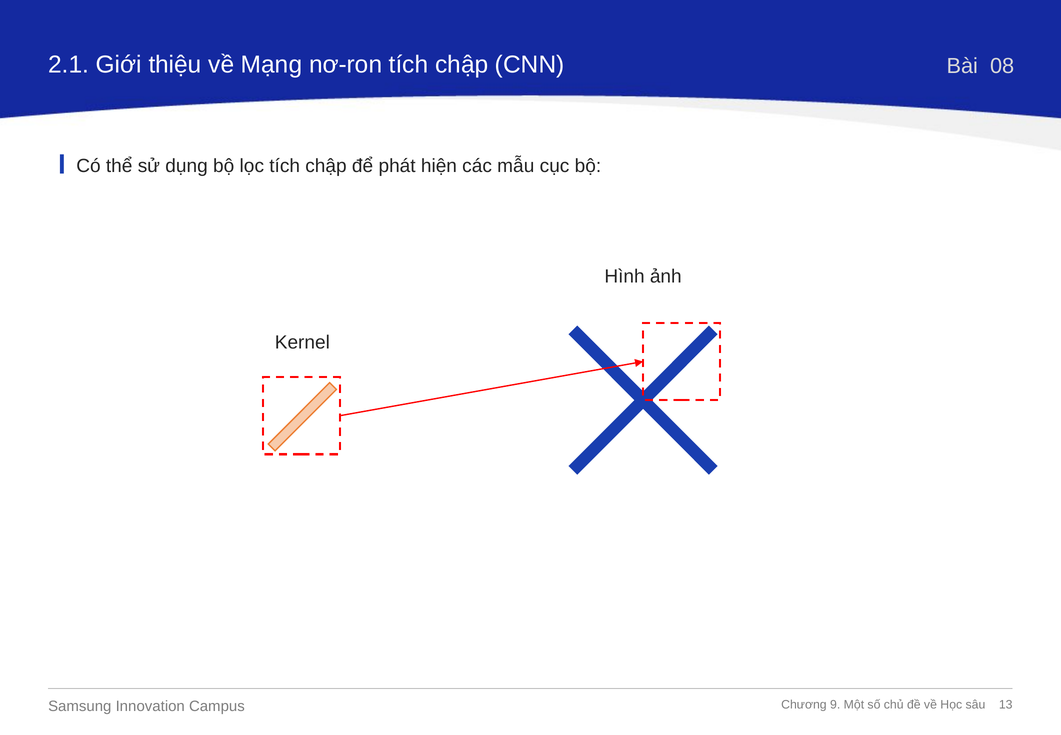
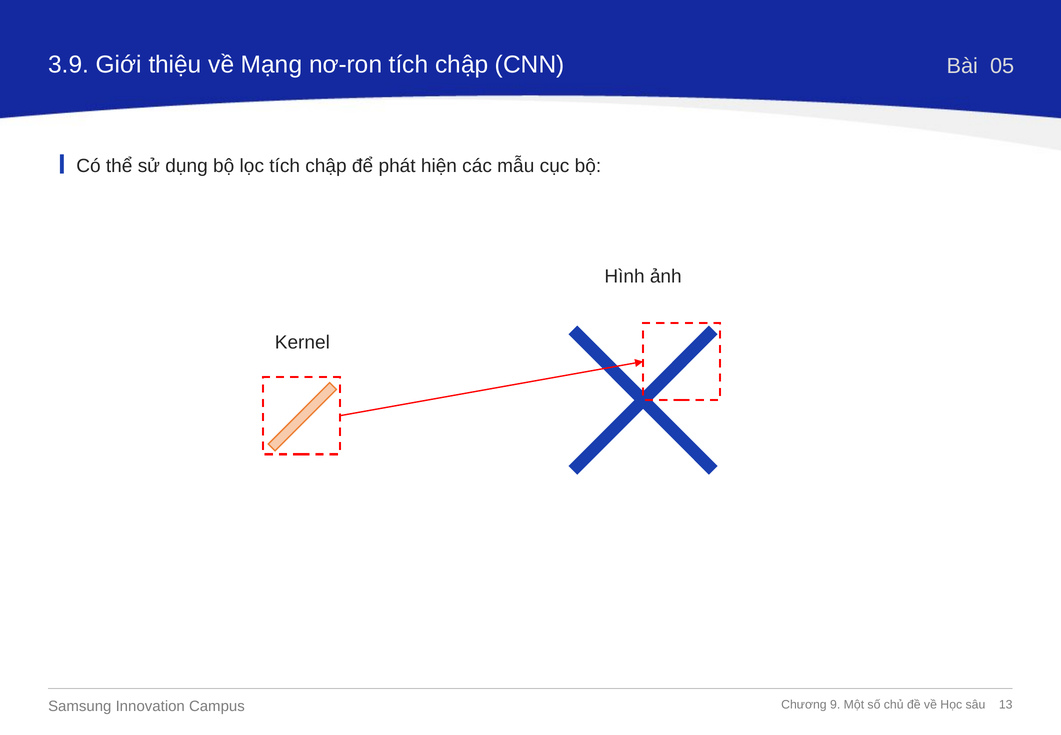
2.1: 2.1 -> 3.9
08: 08 -> 05
